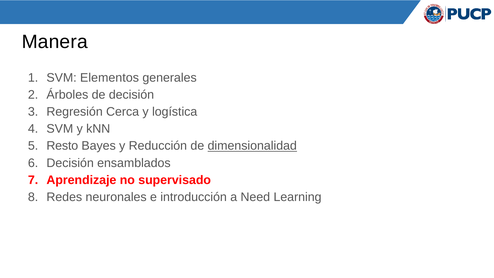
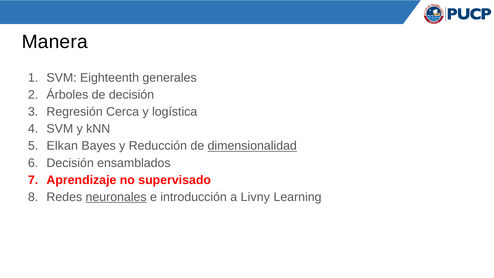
Elementos: Elementos -> Eighteenth
Resto: Resto -> Elkan
neuronales underline: none -> present
Need: Need -> Livny
